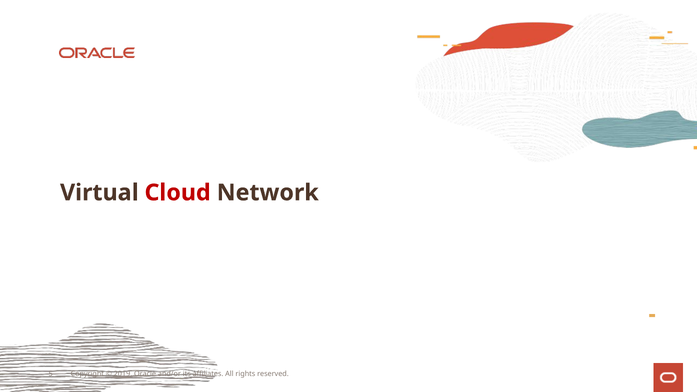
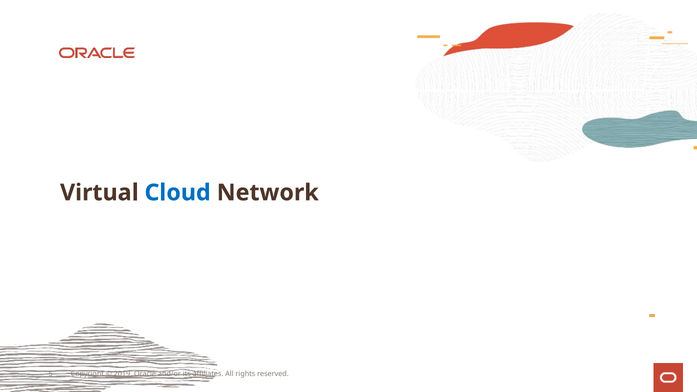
Cloud colour: red -> blue
